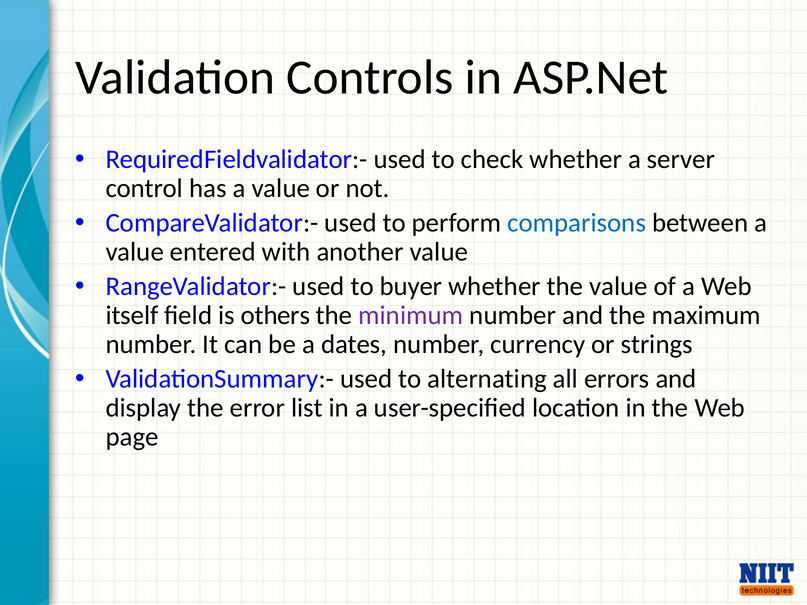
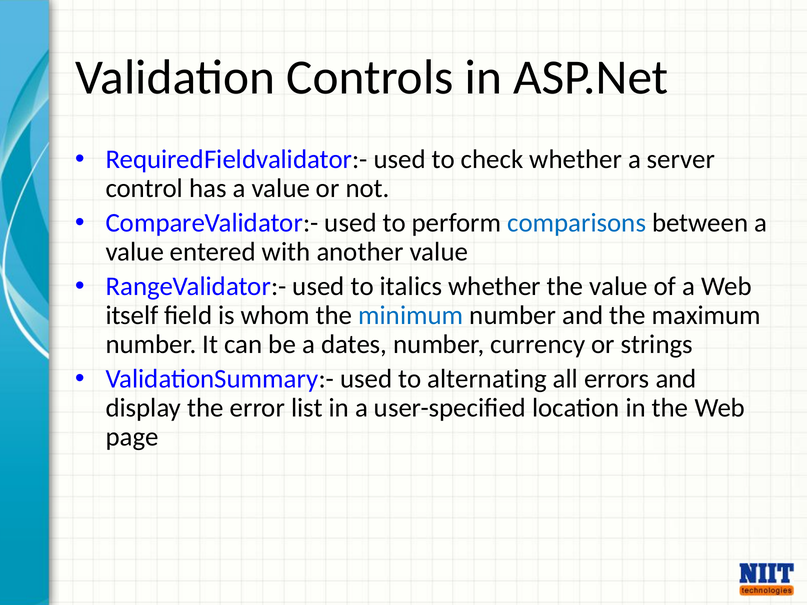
buyer: buyer -> italics
others: others -> whom
minimum colour: purple -> blue
